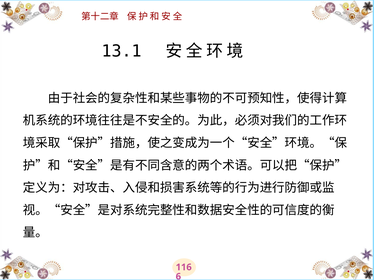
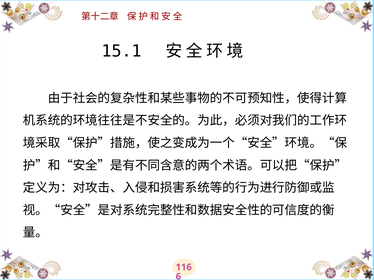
13.1: 13.1 -> 15.1
